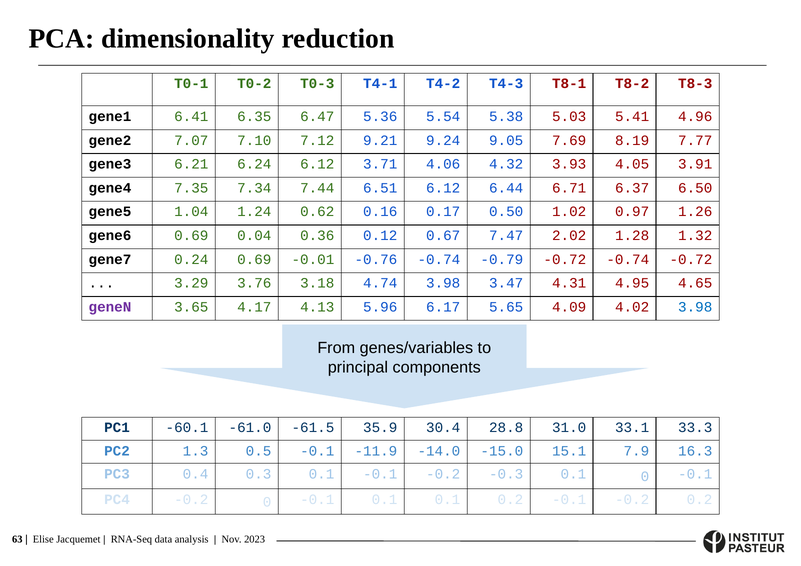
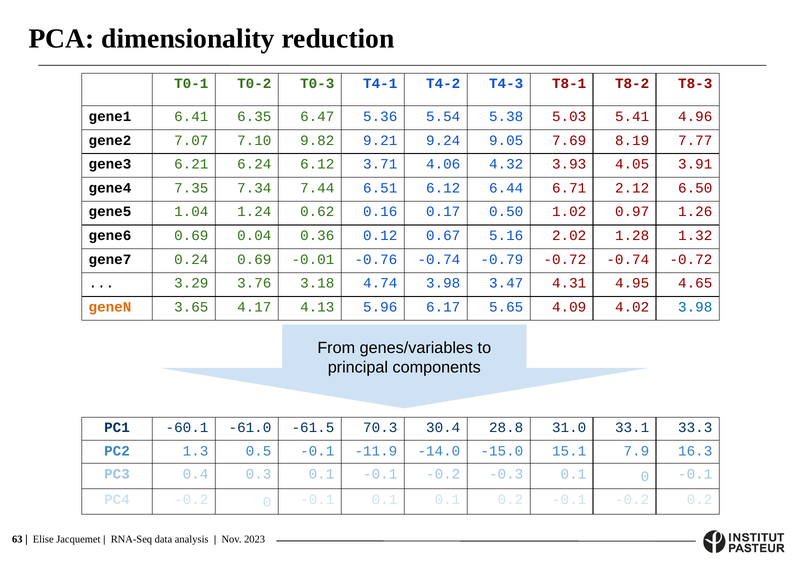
7.12: 7.12 -> 9.82
6.37: 6.37 -> 2.12
7.47: 7.47 -> 5.16
geneN colour: purple -> orange
35.9: 35.9 -> 70.3
